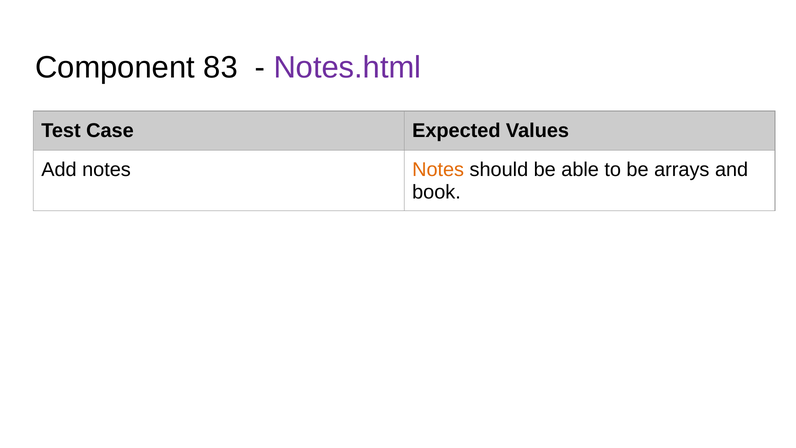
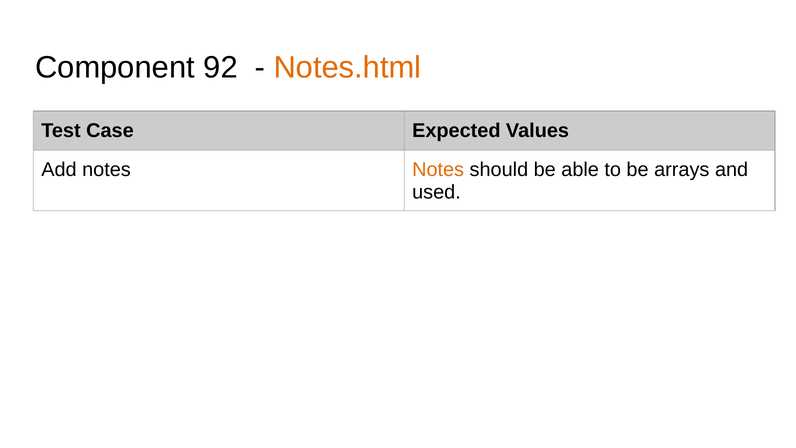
83: 83 -> 92
Notes.html colour: purple -> orange
book: book -> used
